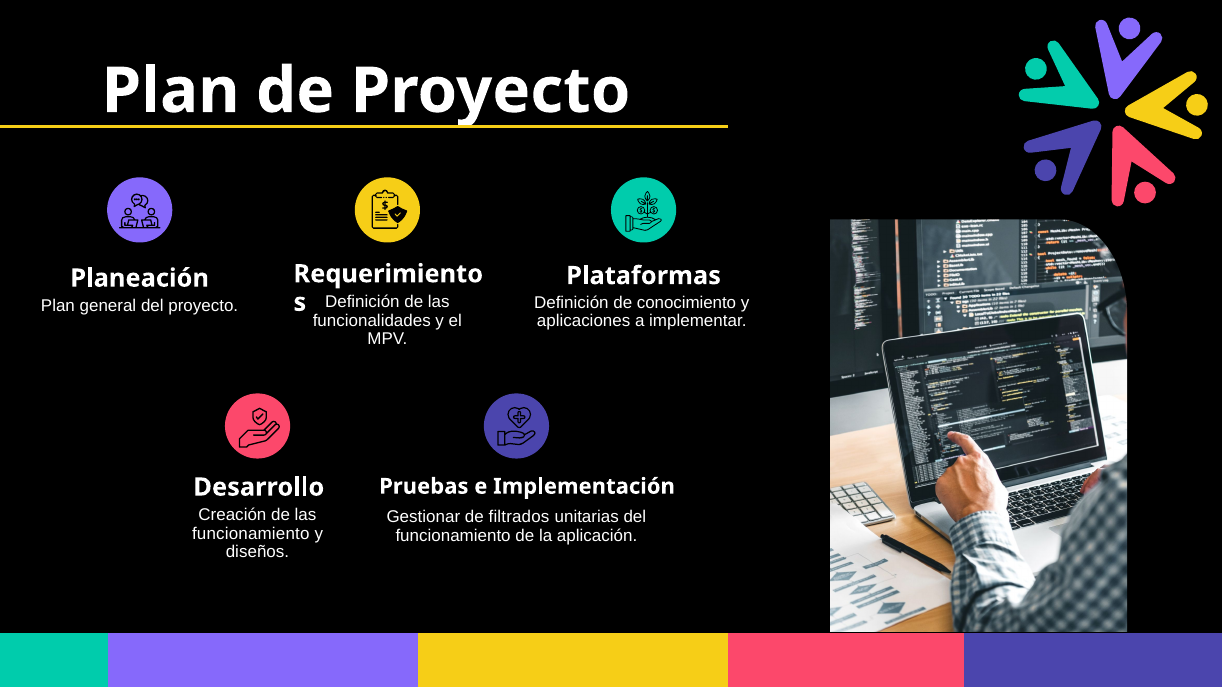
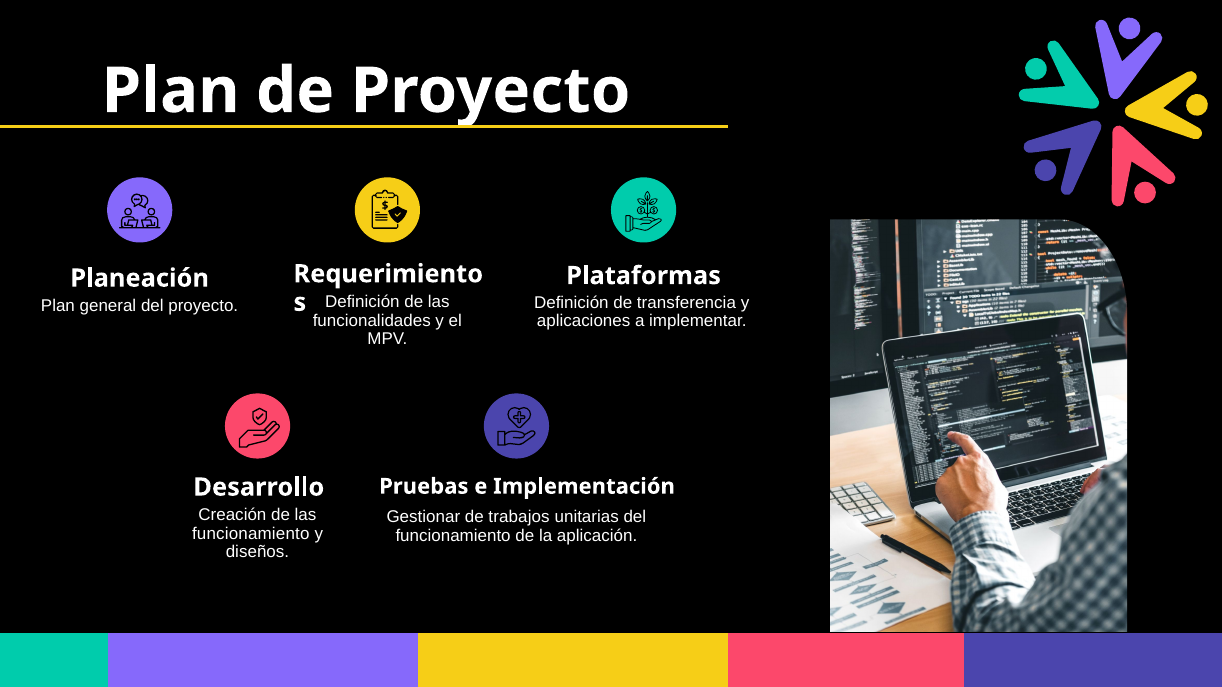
conocimiento: conocimiento -> transferencia
filtrados: filtrados -> trabajos
